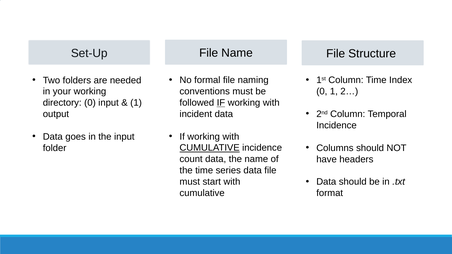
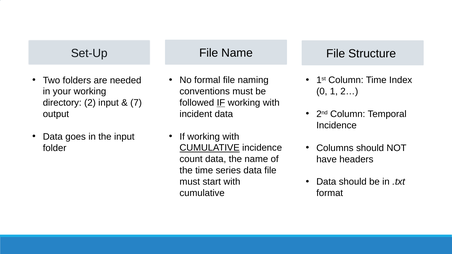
directory 0: 0 -> 2
1 at (136, 103): 1 -> 7
